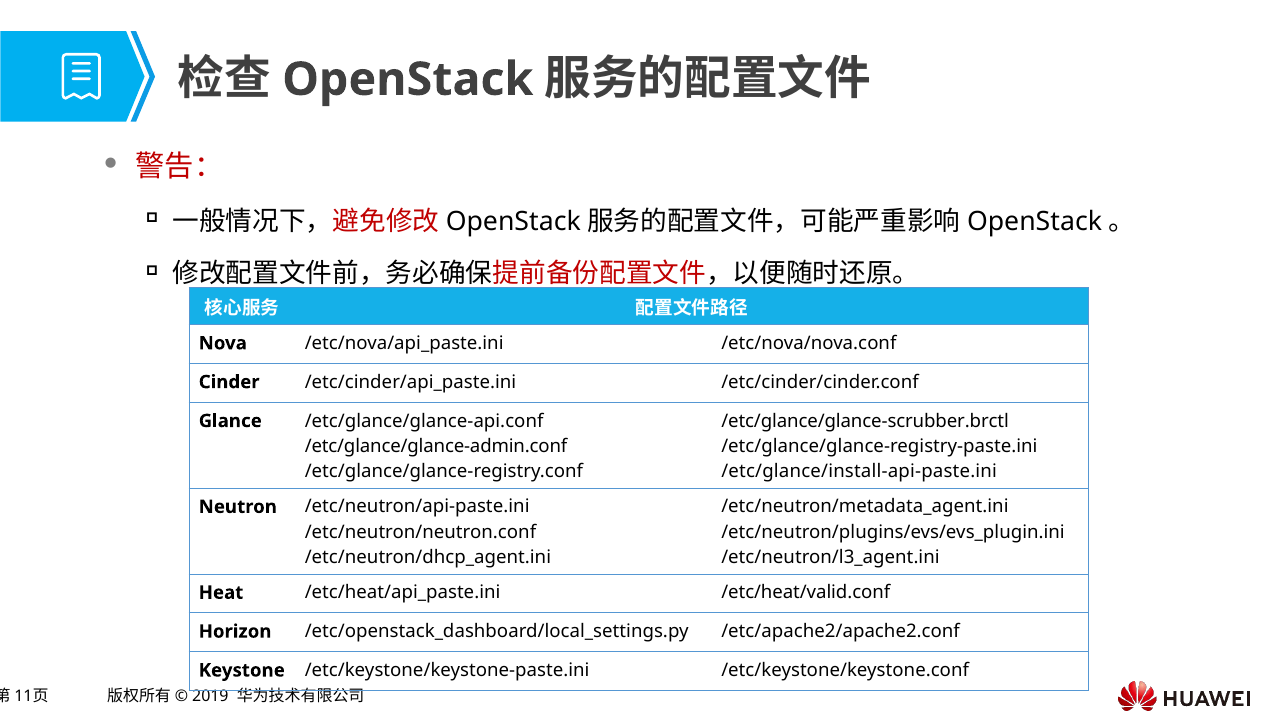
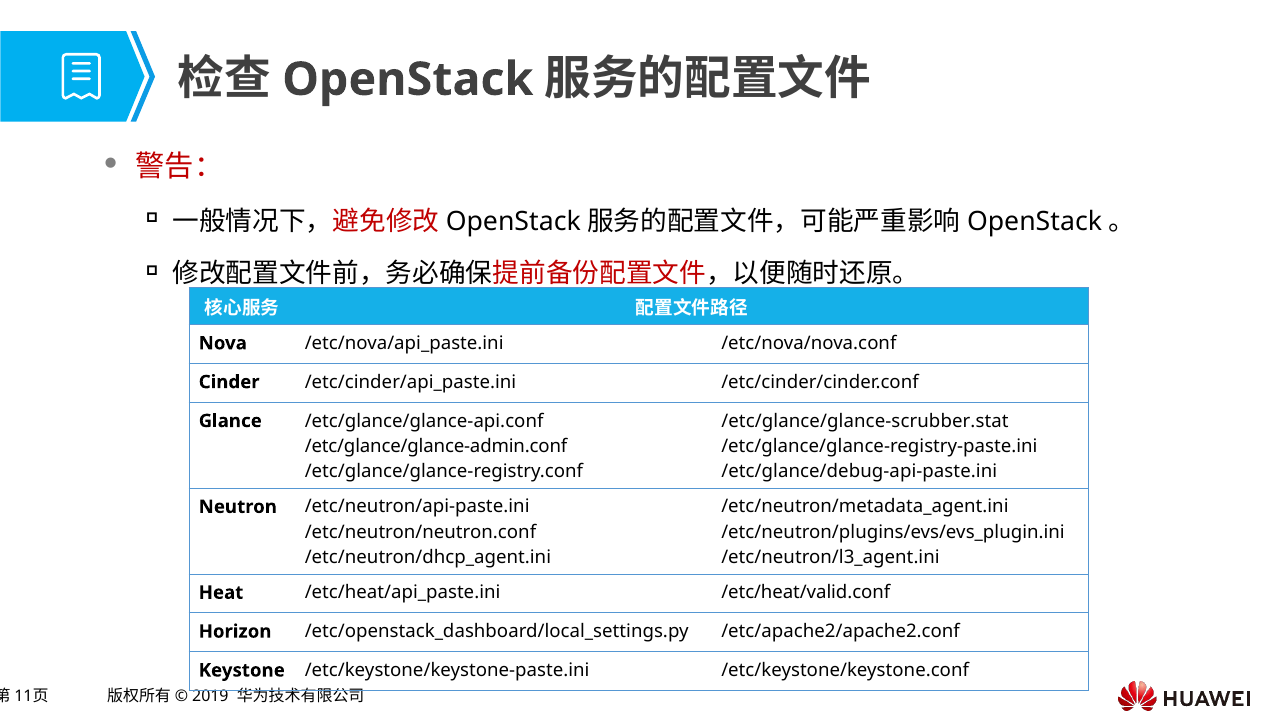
/etc/glance/glance-scrubber.brctl: /etc/glance/glance-scrubber.brctl -> /etc/glance/glance-scrubber.stat
/etc/glance/install-api-paste.ini: /etc/glance/install-api-paste.ini -> /etc/glance/debug-api-paste.ini
